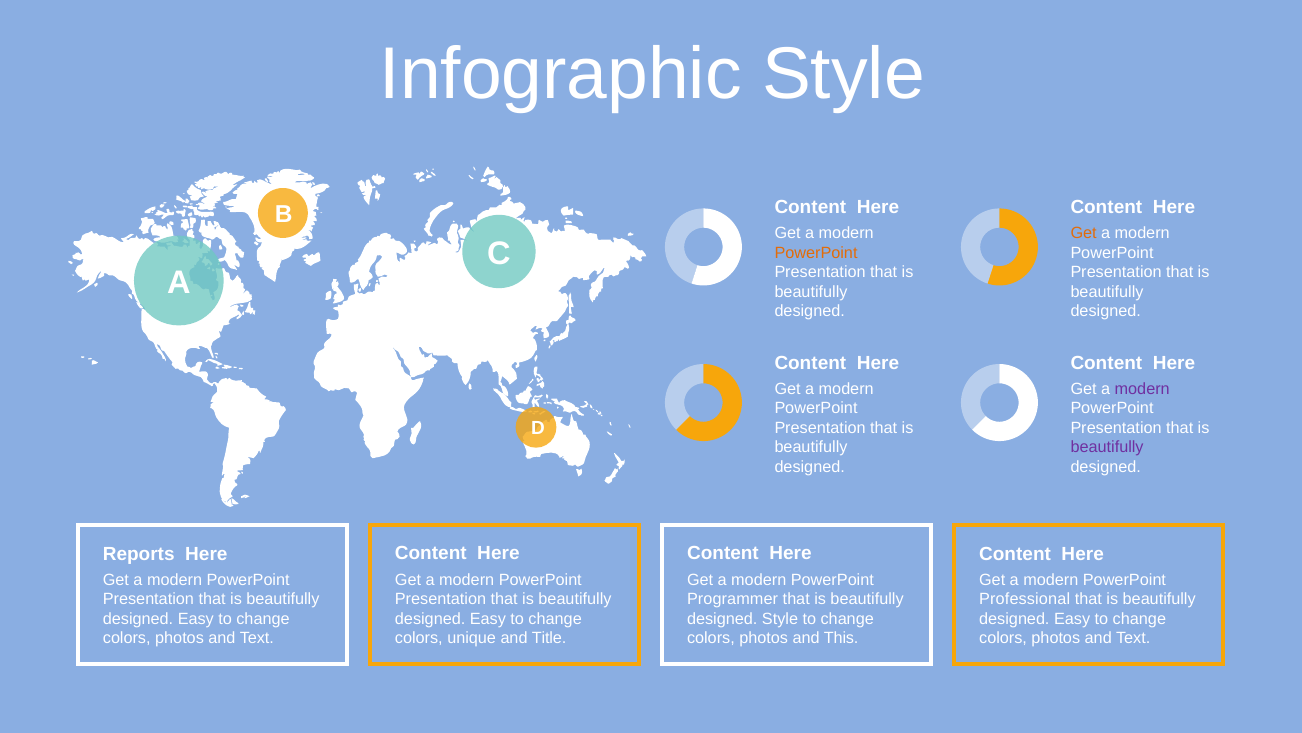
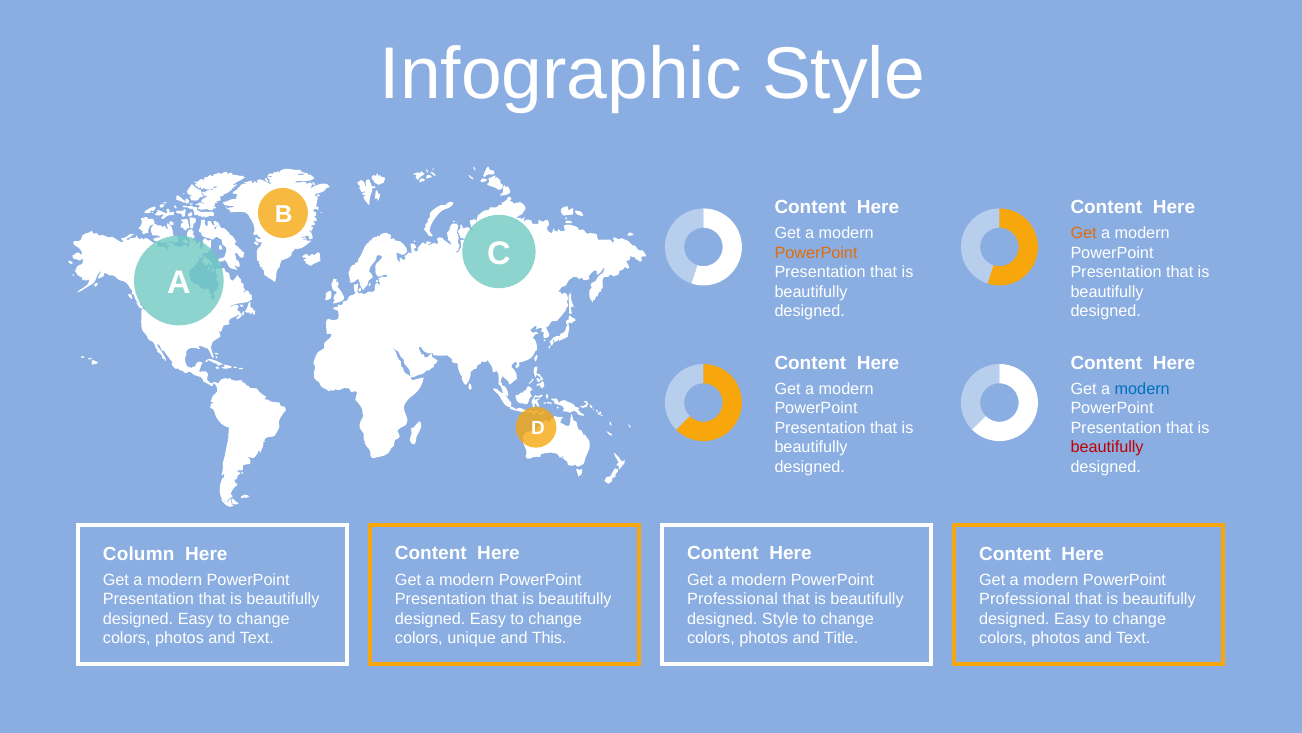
modern at (1142, 389) colour: purple -> blue
beautifully at (1107, 447) colour: purple -> red
Reports: Reports -> Column
Programmer at (733, 599): Programmer -> Professional
Title: Title -> This
This: This -> Title
